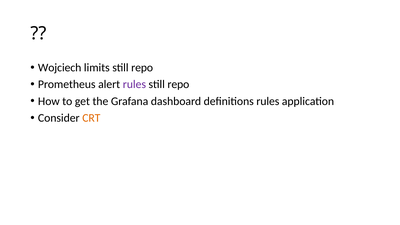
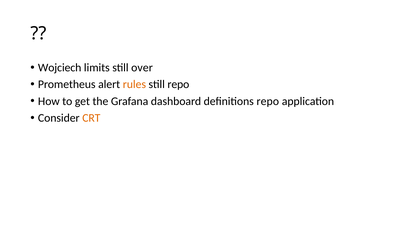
limits still repo: repo -> over
rules at (134, 84) colour: purple -> orange
definitions rules: rules -> repo
